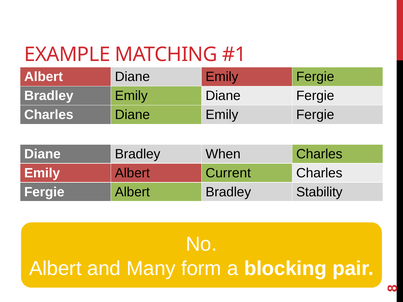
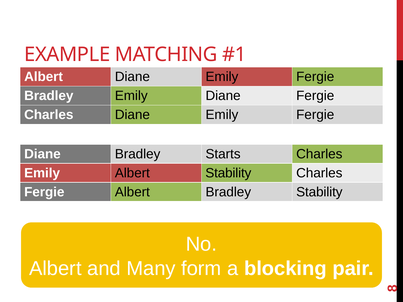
When: When -> Starts
Albert Current: Current -> Stability
